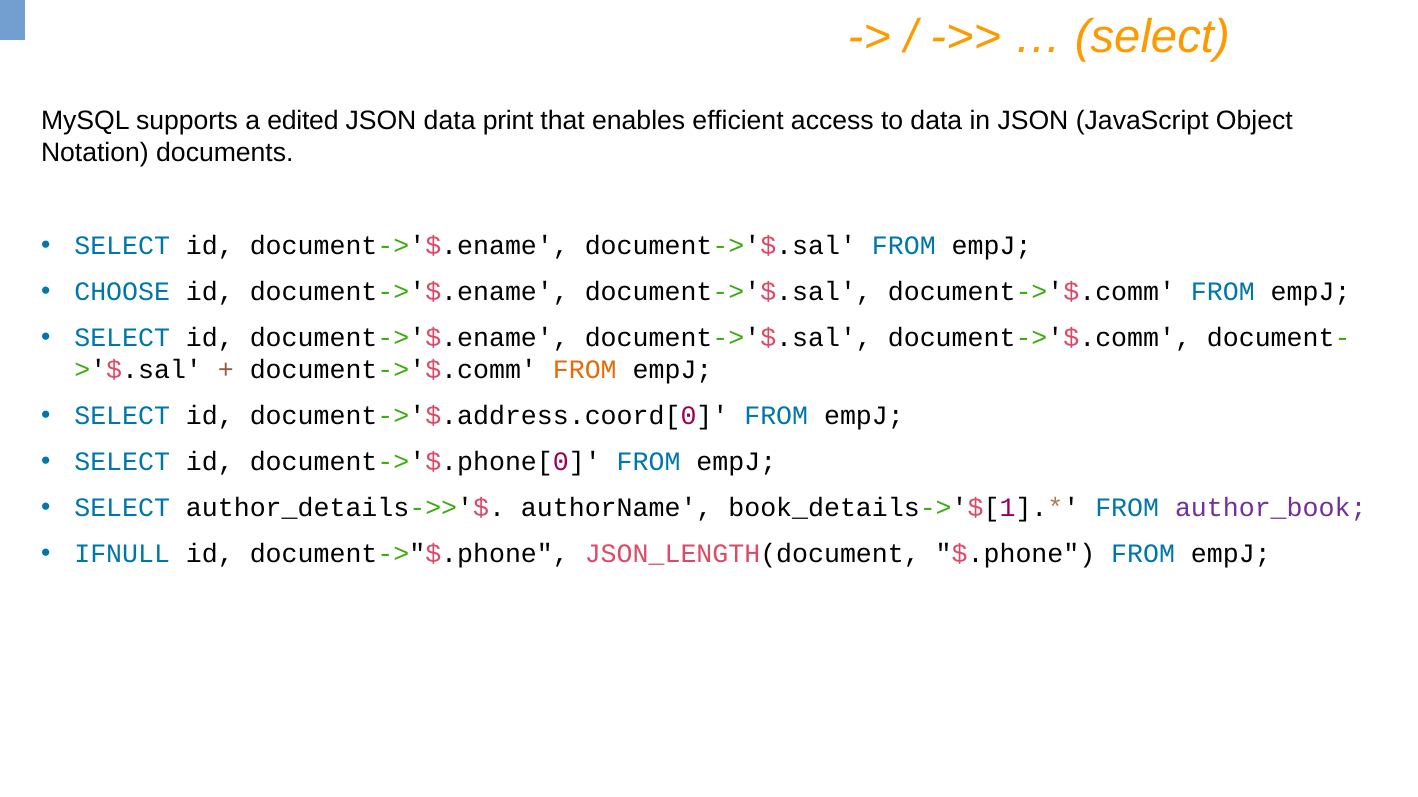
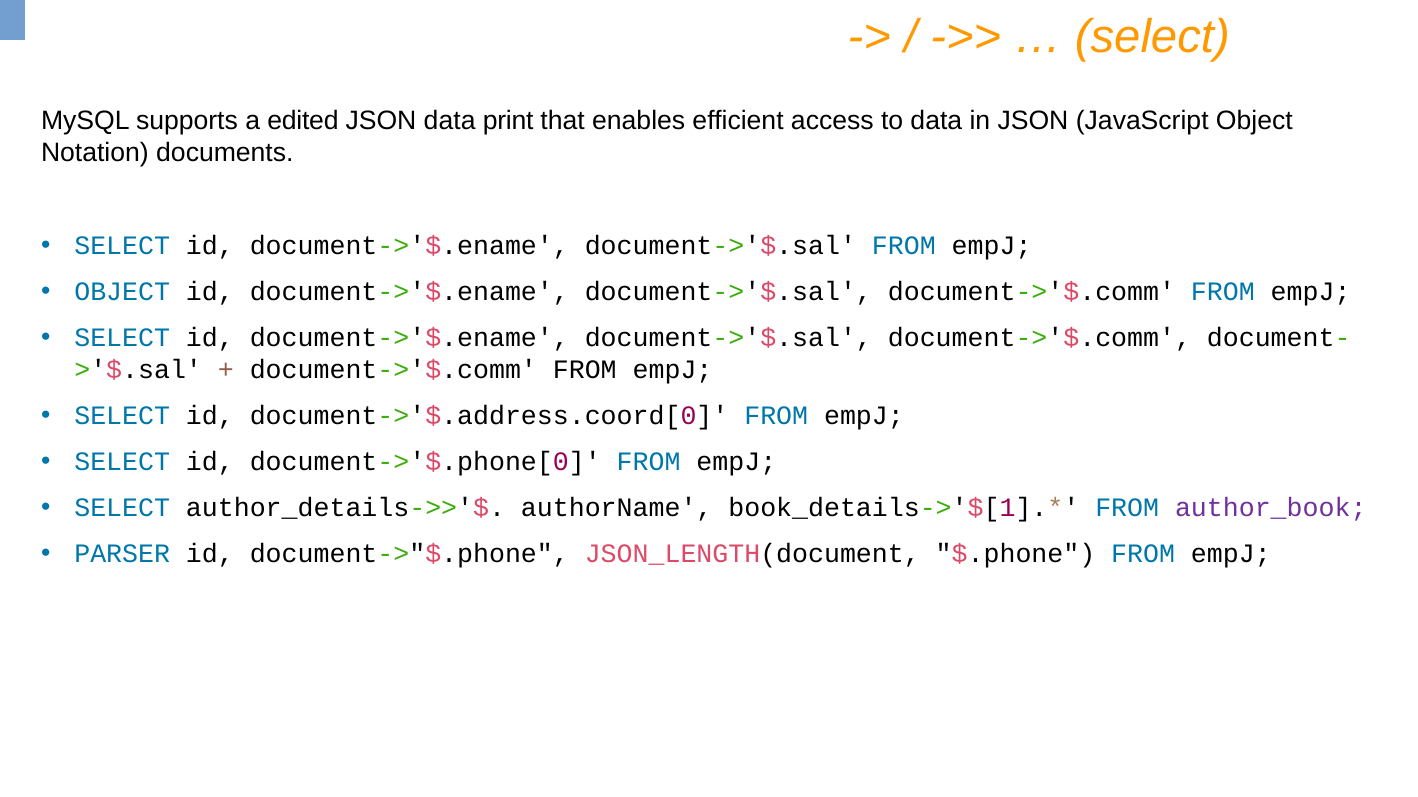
CHOOSE at (122, 292): CHOOSE -> OBJECT
FROM at (585, 370) colour: orange -> black
IFNULL: IFNULL -> PARSER
